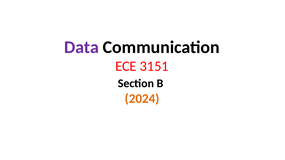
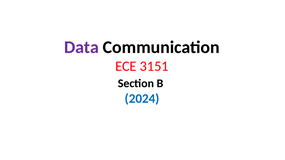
2024 colour: orange -> blue
